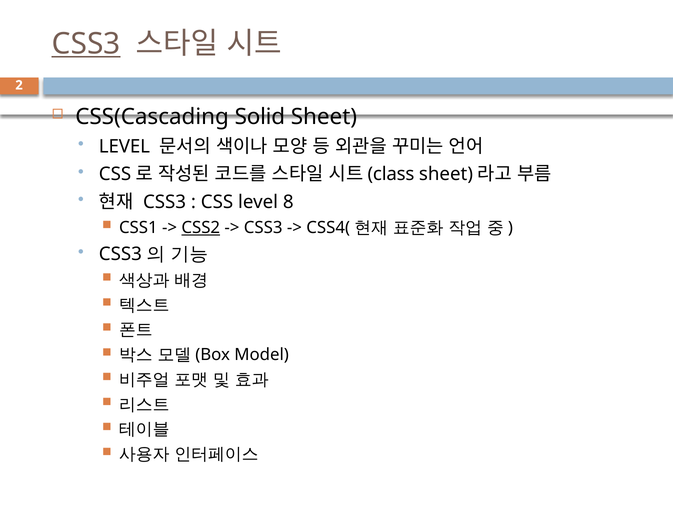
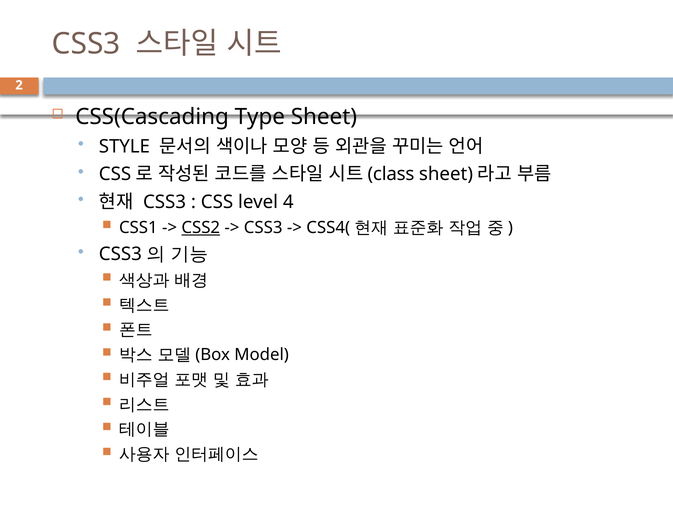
CSS3 at (86, 44) underline: present -> none
Solid: Solid -> Type
LEVEL at (124, 147): LEVEL -> STYLE
8: 8 -> 4
